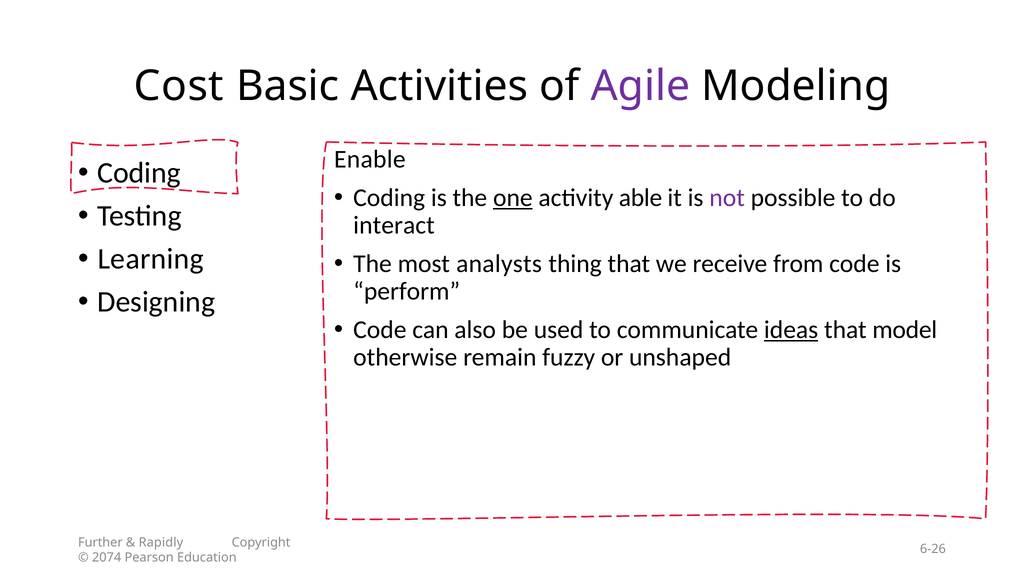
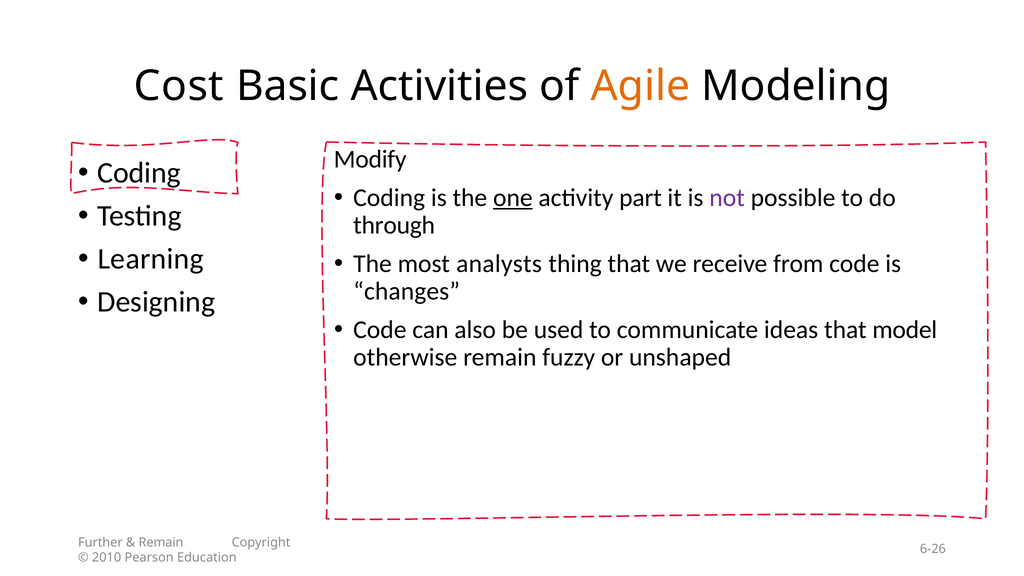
Agile colour: purple -> orange
Enable: Enable -> Modify
able: able -> part
interact: interact -> through
perform: perform -> changes
ideas underline: present -> none
Rapidly at (161, 542): Rapidly -> Remain
2074: 2074 -> 2010
